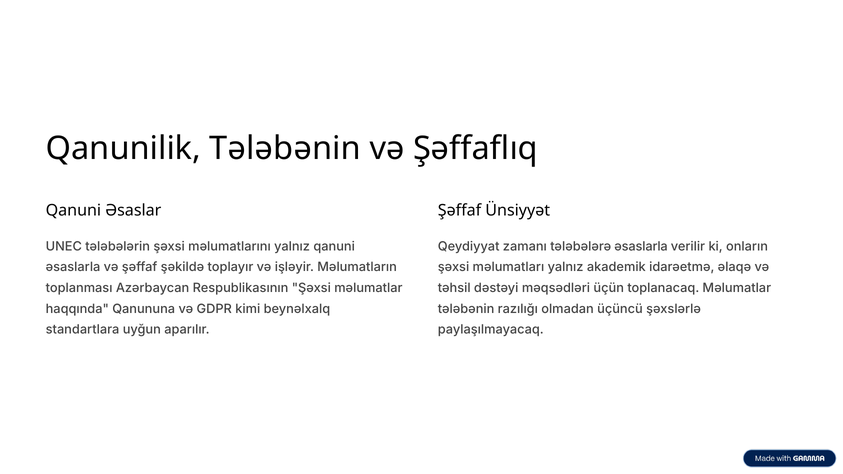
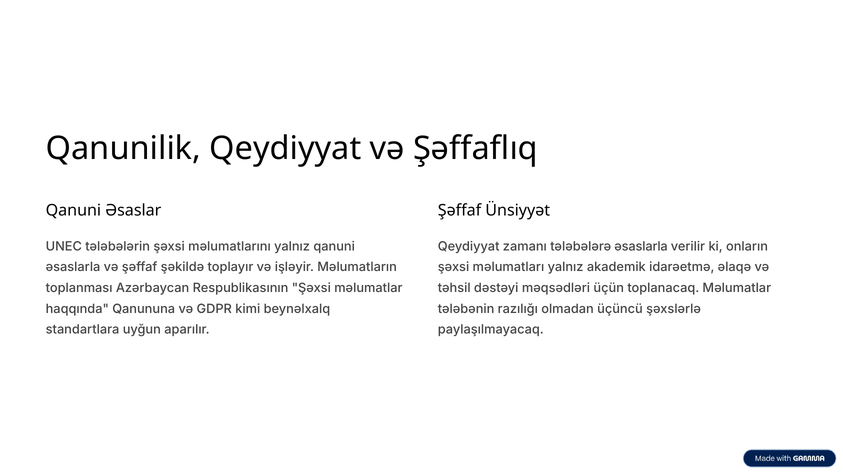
Qanunilik Tələbənin: Tələbənin -> Qeydiyyat
